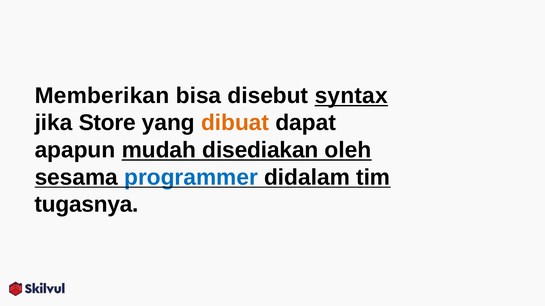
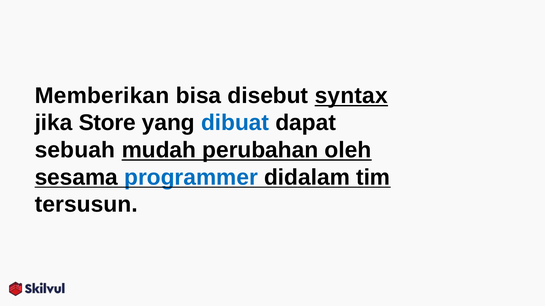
dibuat colour: orange -> blue
apapun: apapun -> sebuah
disediakan: disediakan -> perubahan
tugasnya: tugasnya -> tersusun
